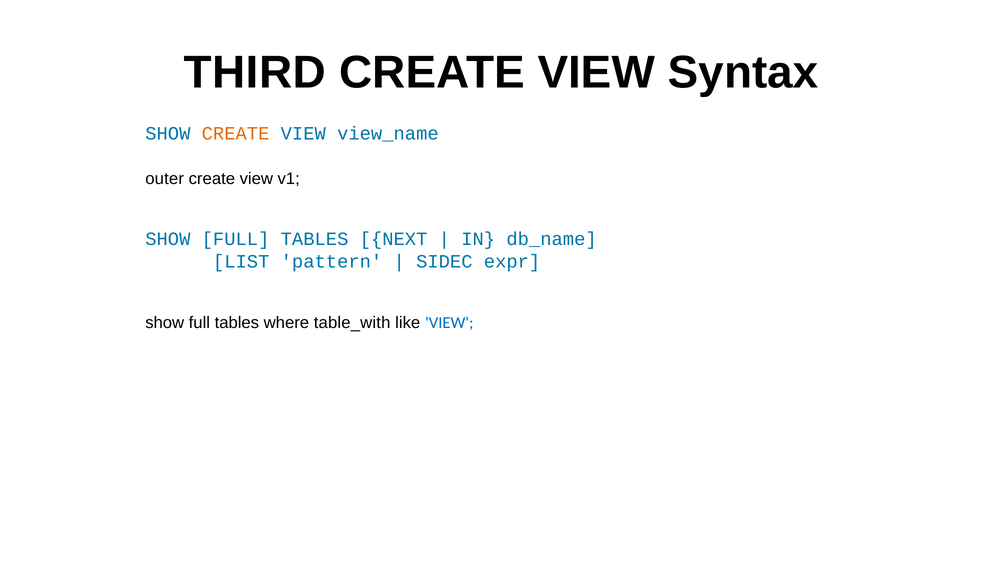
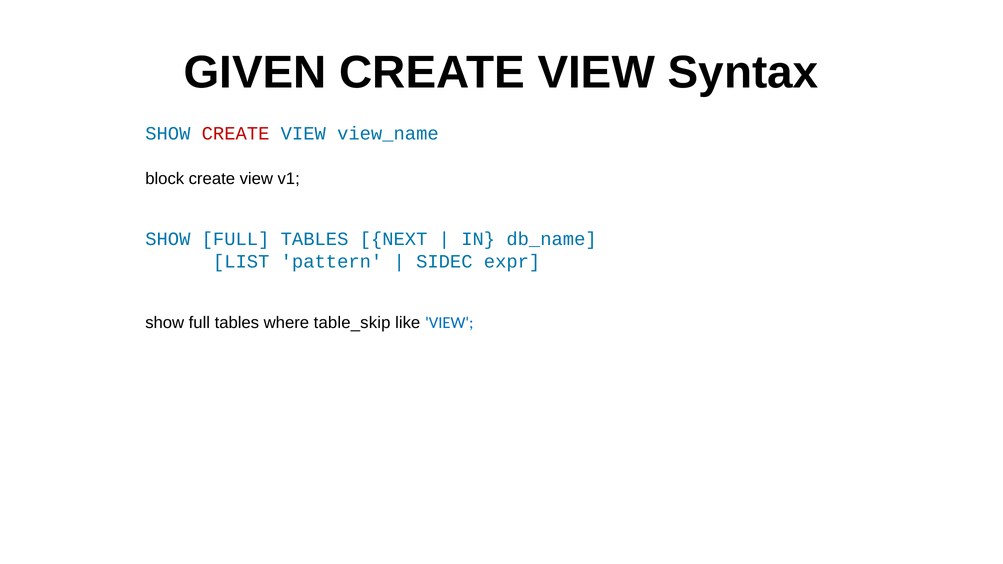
THIRD: THIRD -> GIVEN
CREATE at (236, 134) colour: orange -> red
outer: outer -> block
table_with: table_with -> table_skip
